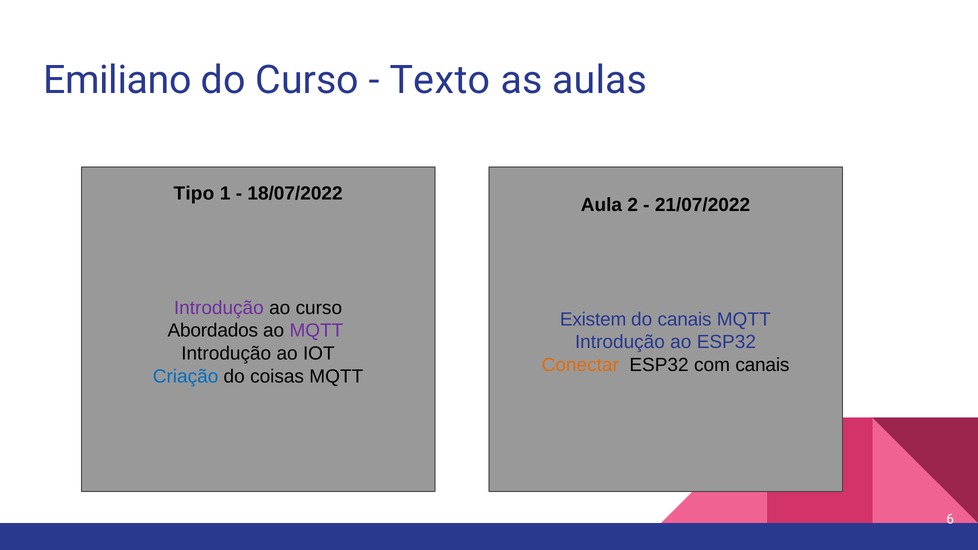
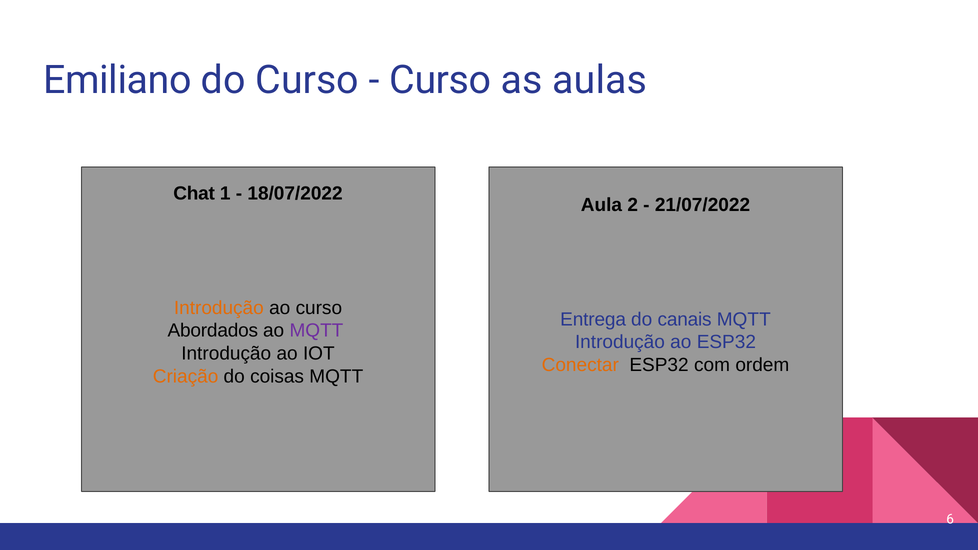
Texto at (440, 80): Texto -> Curso
Tipo: Tipo -> Chat
Introdução at (219, 308) colour: purple -> orange
Existem: Existem -> Entrega
com canais: canais -> ordem
Criação colour: blue -> orange
